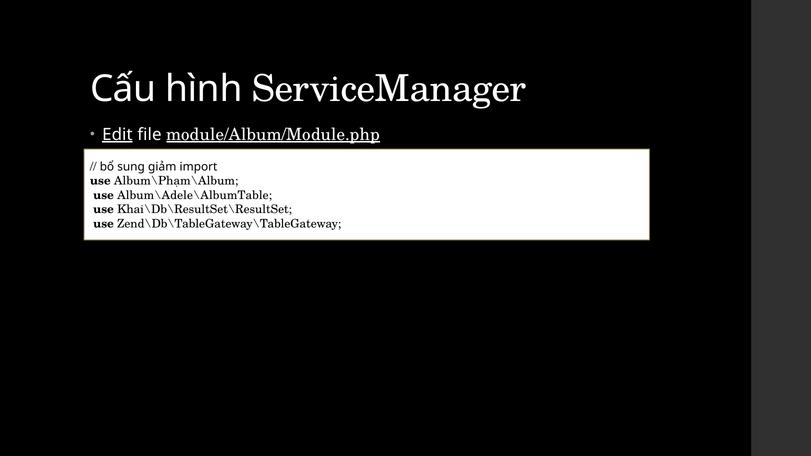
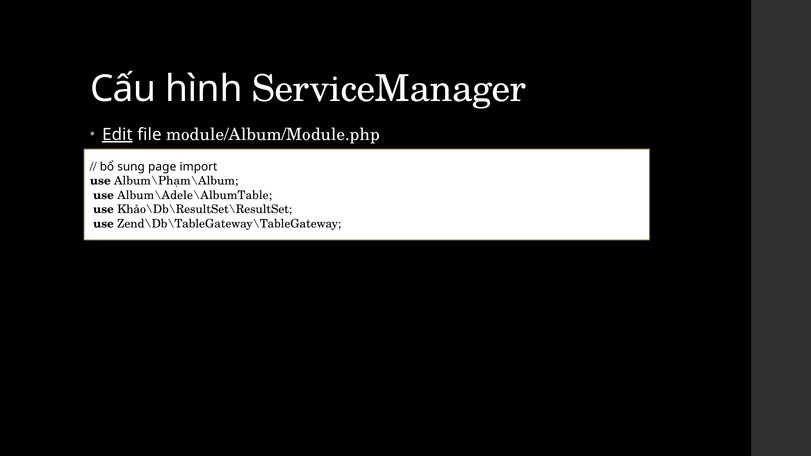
module/Album/Module.php underline: present -> none
giảm: giảm -> page
Khai\Db\ResultSet\ResultSet: Khai\Db\ResultSet\ResultSet -> Khảo\Db\ResultSet\ResultSet
